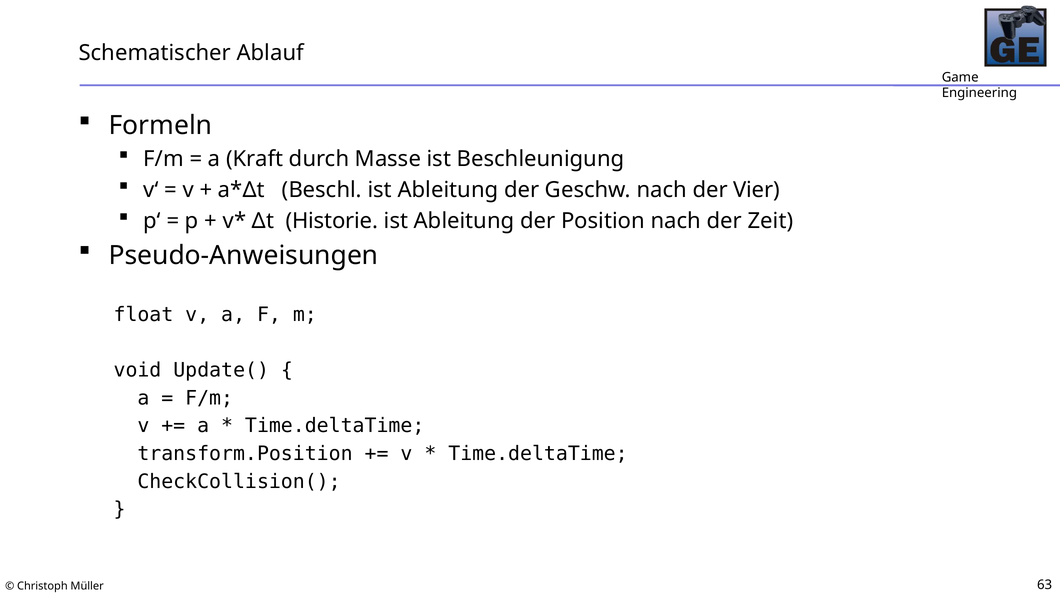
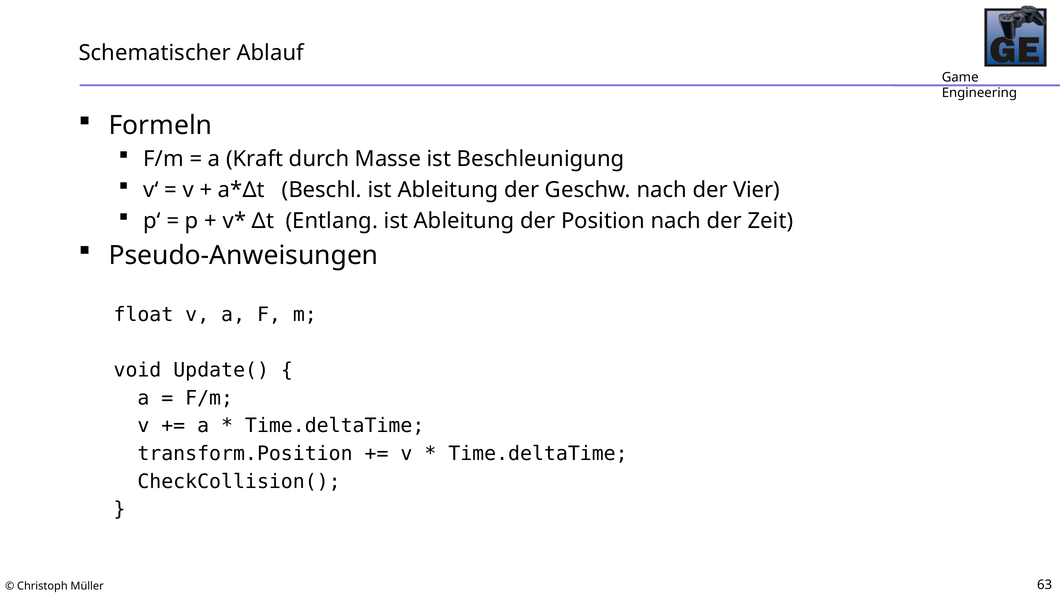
Historie: Historie -> Entlang
